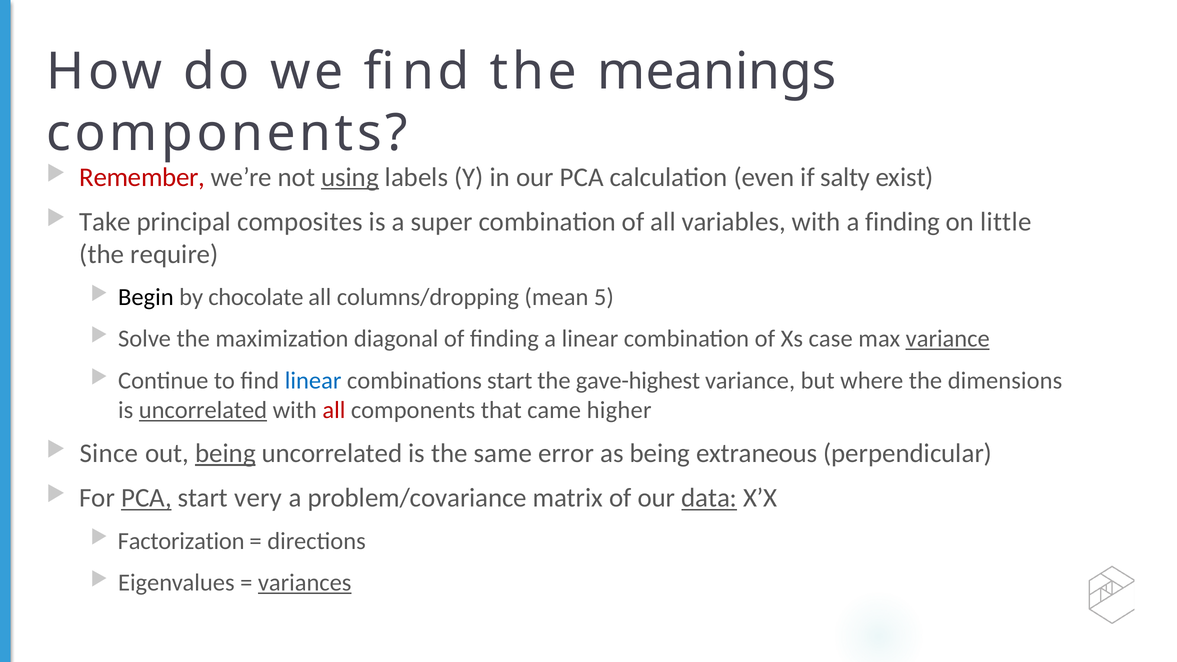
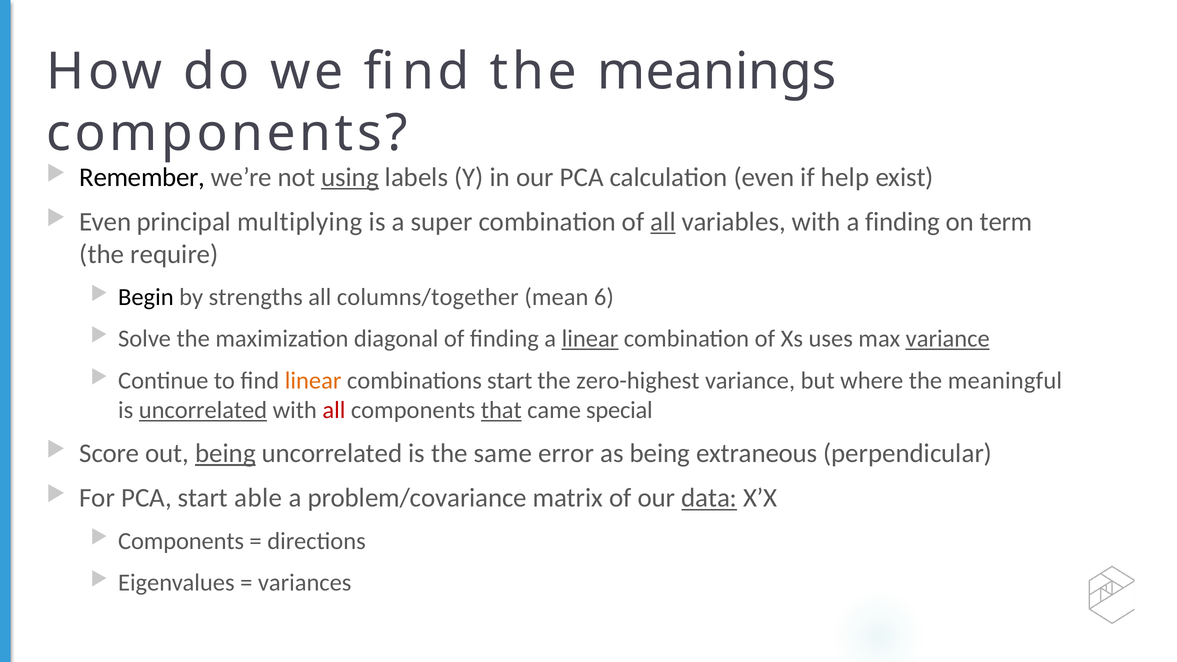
Remember colour: red -> black
salty: salty -> help
Take at (105, 222): Take -> Even
composites: composites -> multiplying
all at (663, 222) underline: none -> present
little: little -> term
chocolate: chocolate -> strengths
columns/dropping: columns/dropping -> columns/together
5: 5 -> 6
linear at (590, 339) underline: none -> present
case: case -> uses
linear at (313, 381) colour: blue -> orange
gave-highest: gave-highest -> zero-highest
dimensions: dimensions -> meaningful
that underline: none -> present
higher: higher -> special
Since: Since -> Score
PCA at (146, 498) underline: present -> none
very: very -> able
Factorization at (181, 541): Factorization -> Components
variances underline: present -> none
